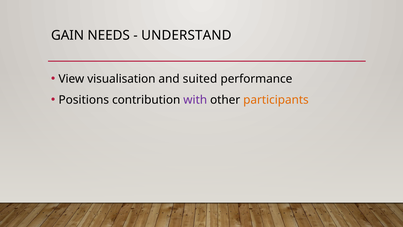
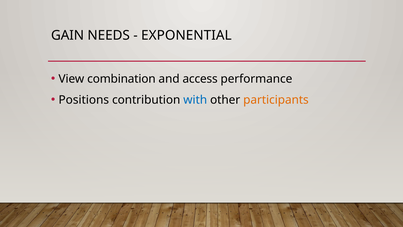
UNDERSTAND: UNDERSTAND -> EXPONENTIAL
visualisation: visualisation -> combination
suited: suited -> access
with colour: purple -> blue
